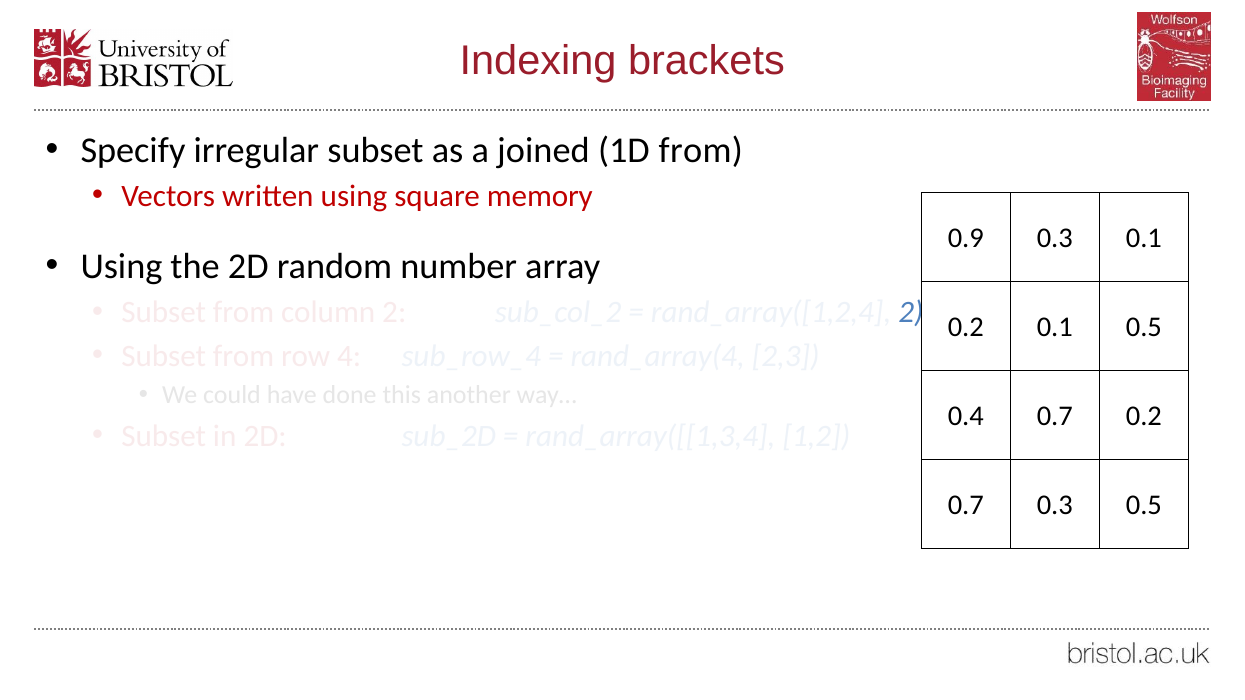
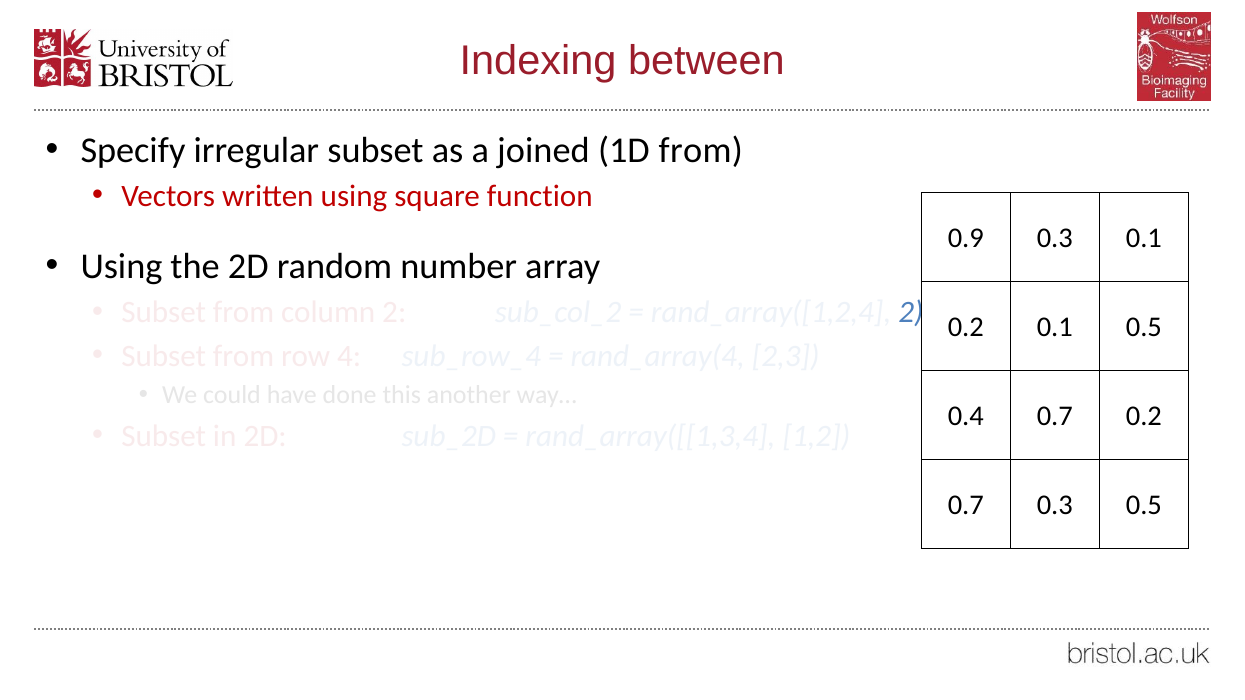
brackets: brackets -> between
memory: memory -> function
